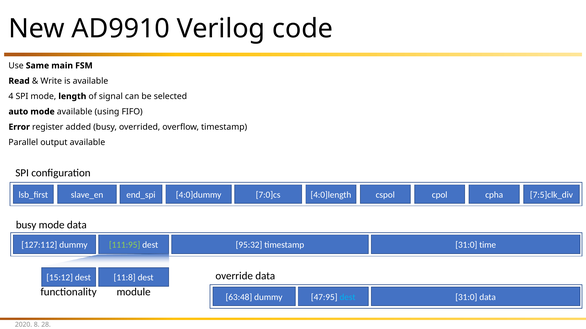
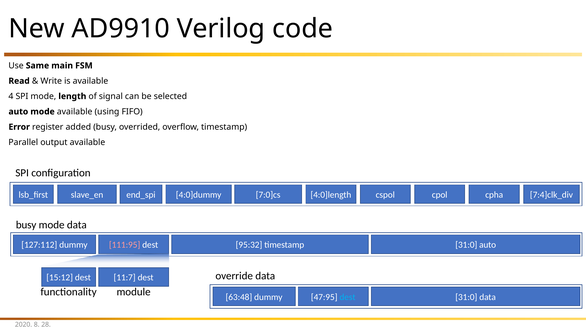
7:5]clk_div: 7:5]clk_div -> 7:4]clk_div
111:95 colour: light green -> pink
31:0 time: time -> auto
11:8: 11:8 -> 11:7
